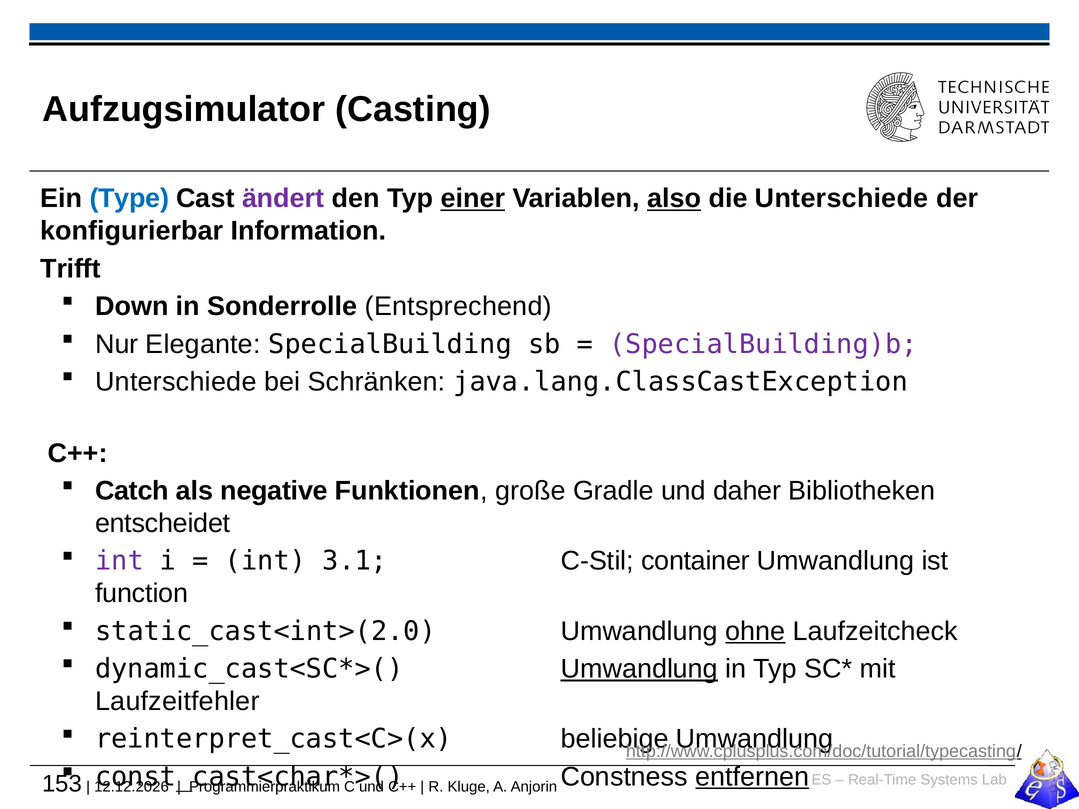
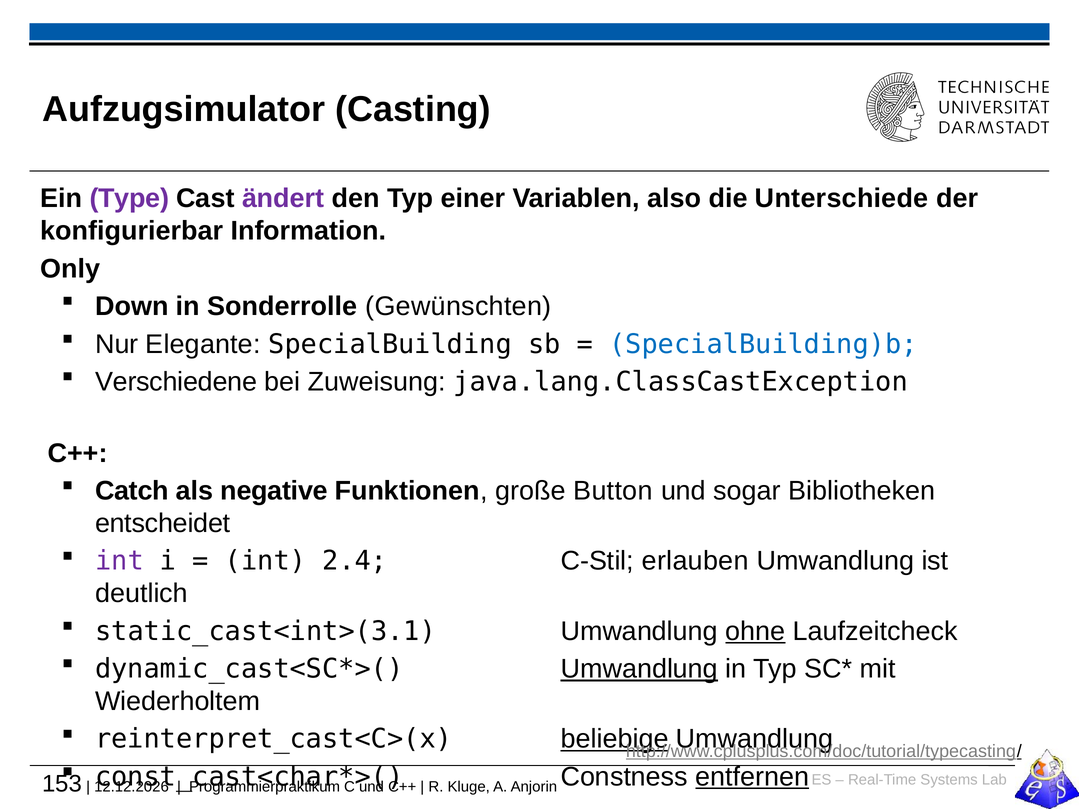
Type colour: blue -> purple
einer underline: present -> none
also underline: present -> none
Trifft: Trifft -> Only
Entsprechend: Entsprechend -> Gewünschten
SpecialBuilding)b colour: purple -> blue
Unterschiede at (176, 382): Unterschiede -> Verschiedene
Schränken: Schränken -> Zuweisung
Gradle: Gradle -> Button
daher: daher -> sogar
3.1: 3.1 -> 2.4
container: container -> erlauben
function: function -> deutlich
static_cast<int>(2.0: static_cast<int>(2.0 -> static_cast<int>(3.1
Laufzeitfehler: Laufzeitfehler -> Wiederholtem
beliebige underline: none -> present
